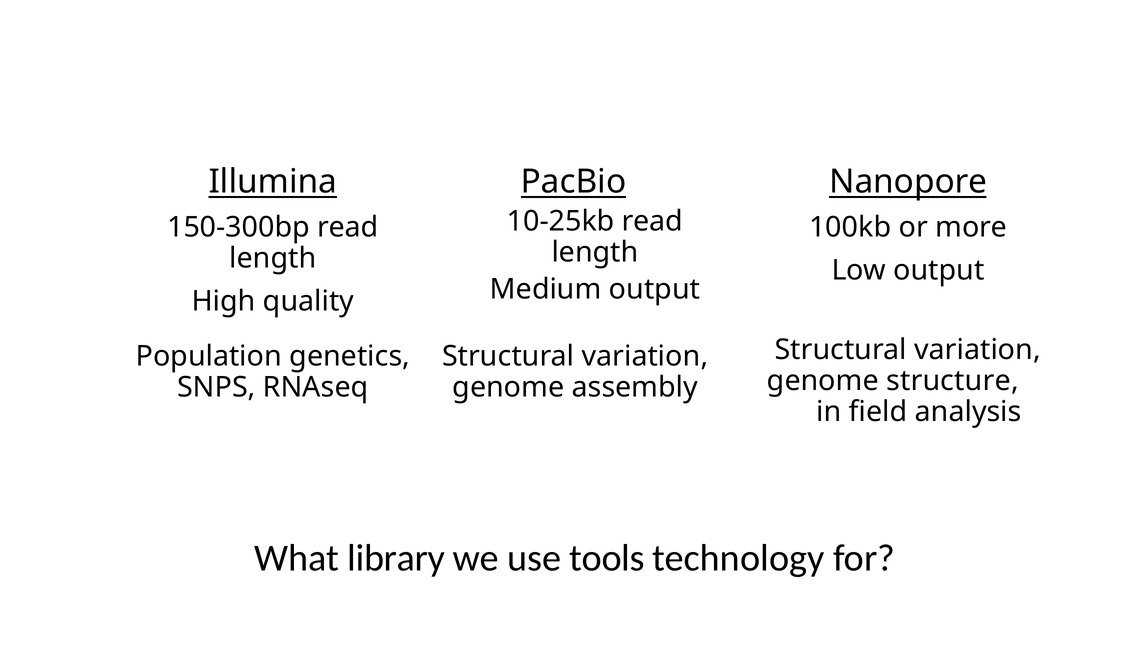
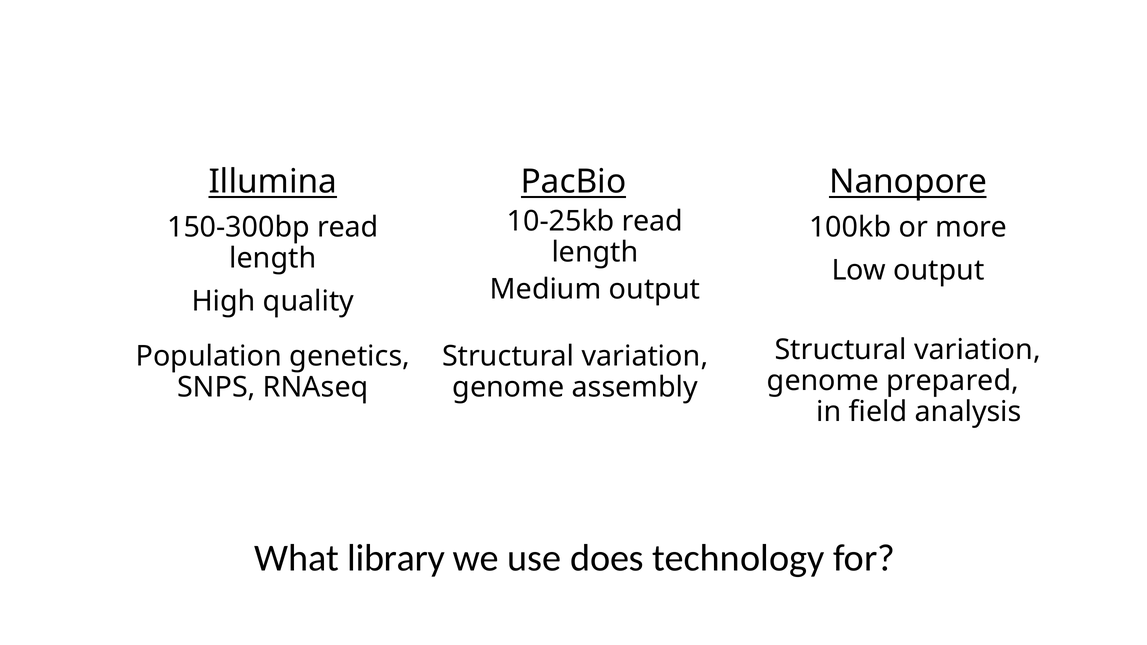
structure: structure -> prepared
tools: tools -> does
